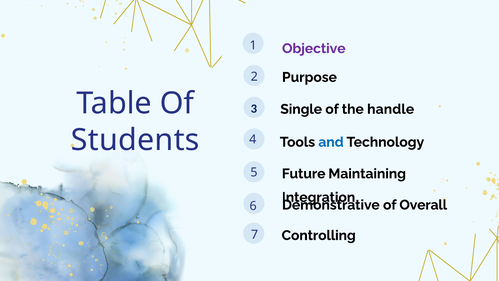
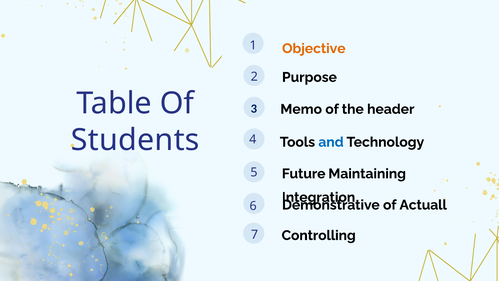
Objective colour: purple -> orange
Single: Single -> Memo
handle: handle -> header
Overall: Overall -> Actuall
